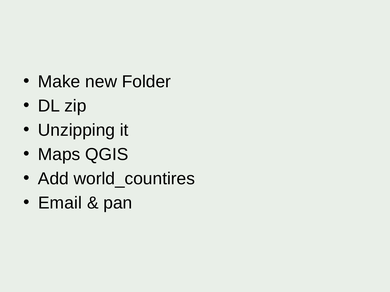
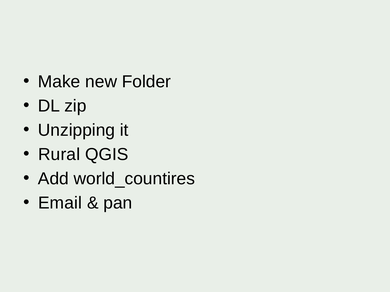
Maps: Maps -> Rural
